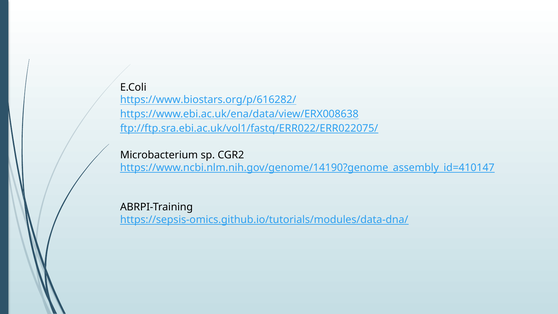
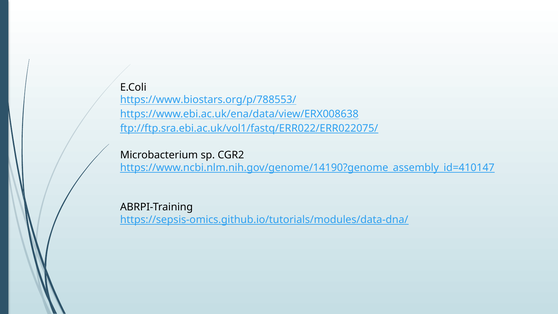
https://www.biostars.org/p/616282/: https://www.biostars.org/p/616282/ -> https://www.biostars.org/p/788553/
